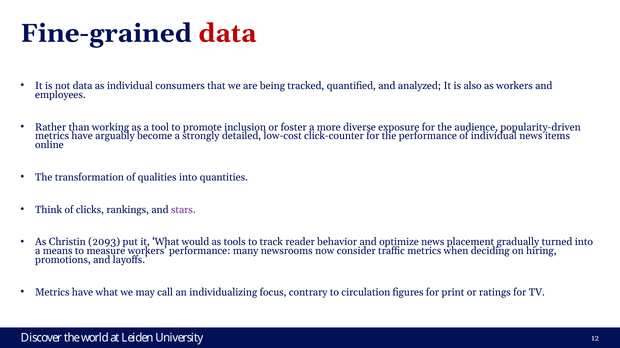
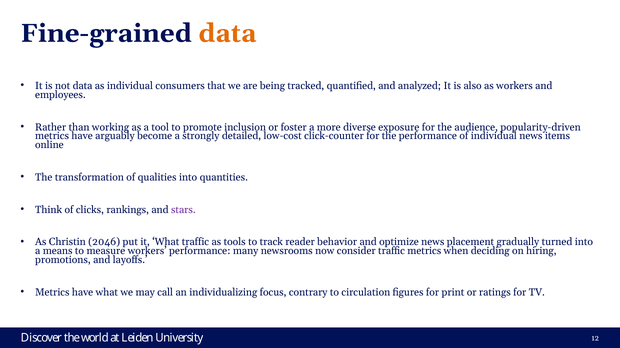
data at (227, 33) colour: red -> orange
2093: 2093 -> 2046
What would: would -> traffic
